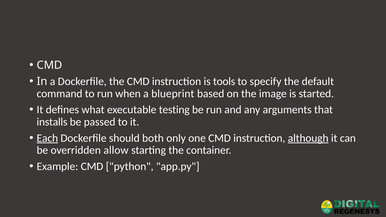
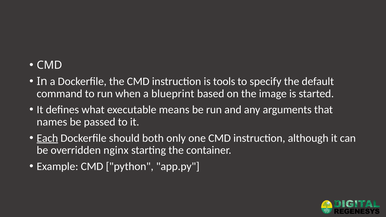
testing: testing -> means
installs: installs -> names
although underline: present -> none
allow: allow -> nginx
